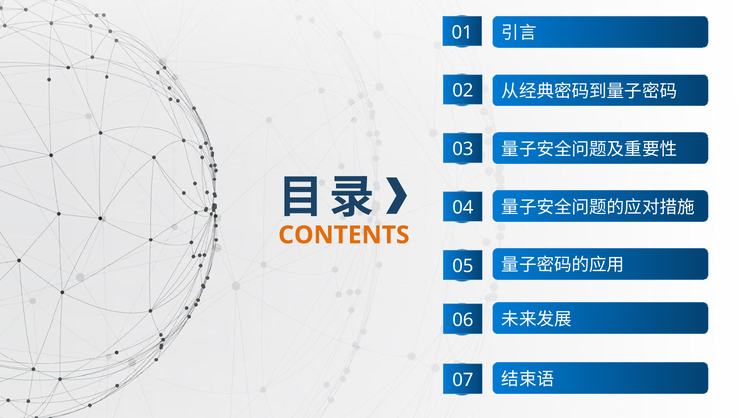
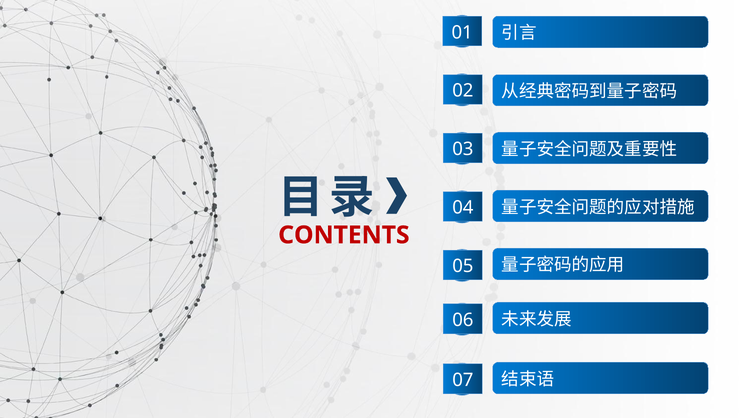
CONTENTS colour: orange -> red
